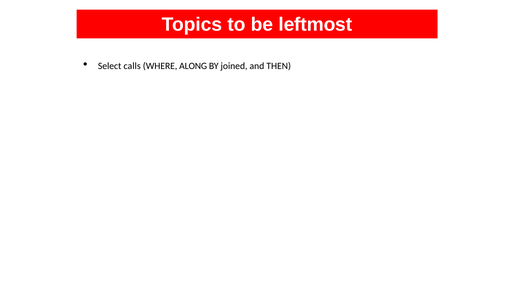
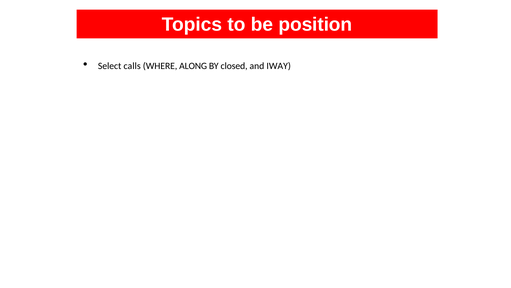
leftmost: leftmost -> position
joined: joined -> closed
THEN: THEN -> IWAY
